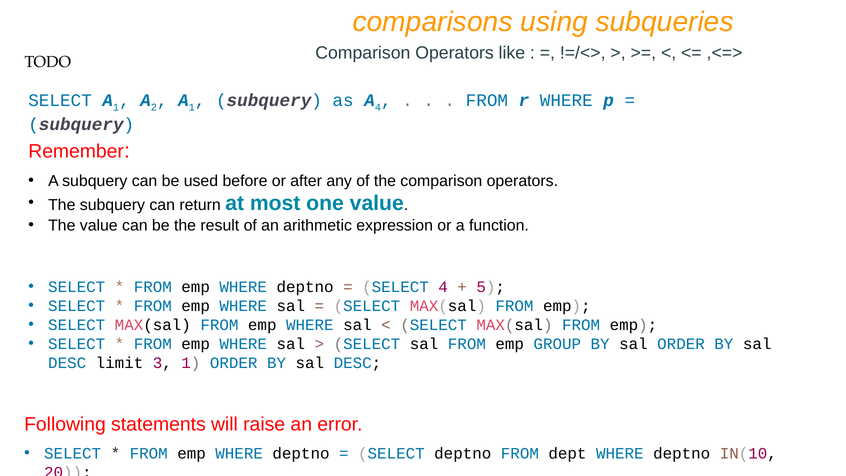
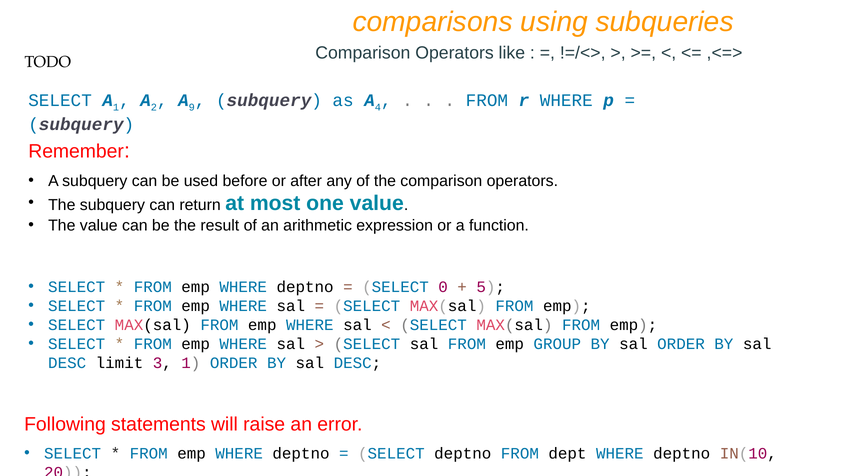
1 at (192, 107): 1 -> 9
SELECT 4: 4 -> 0
